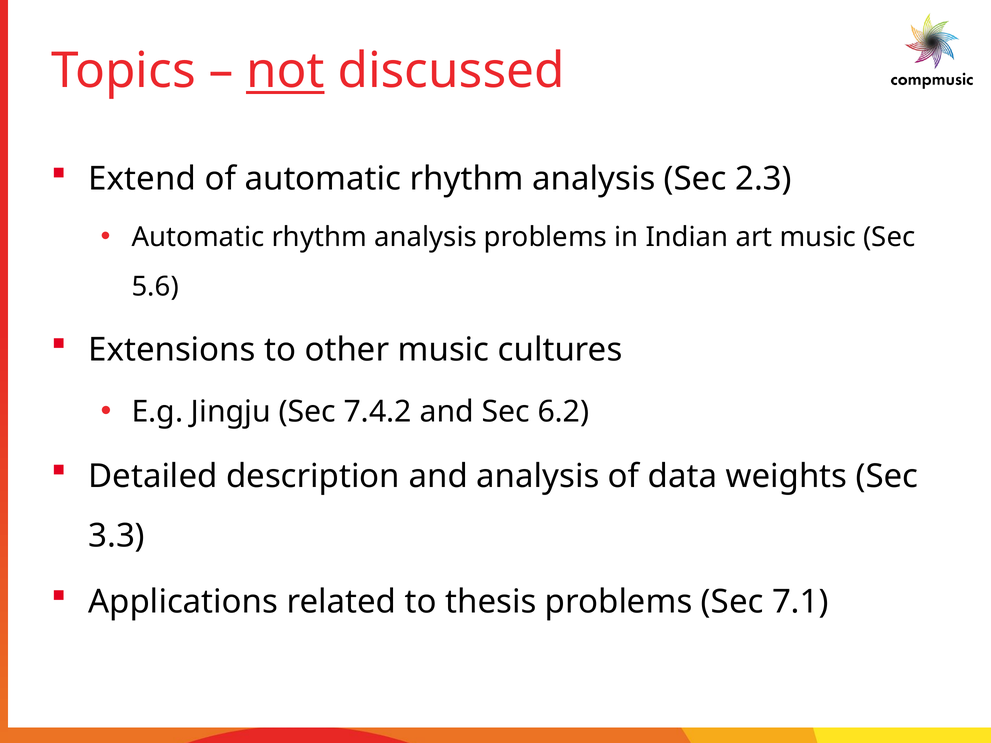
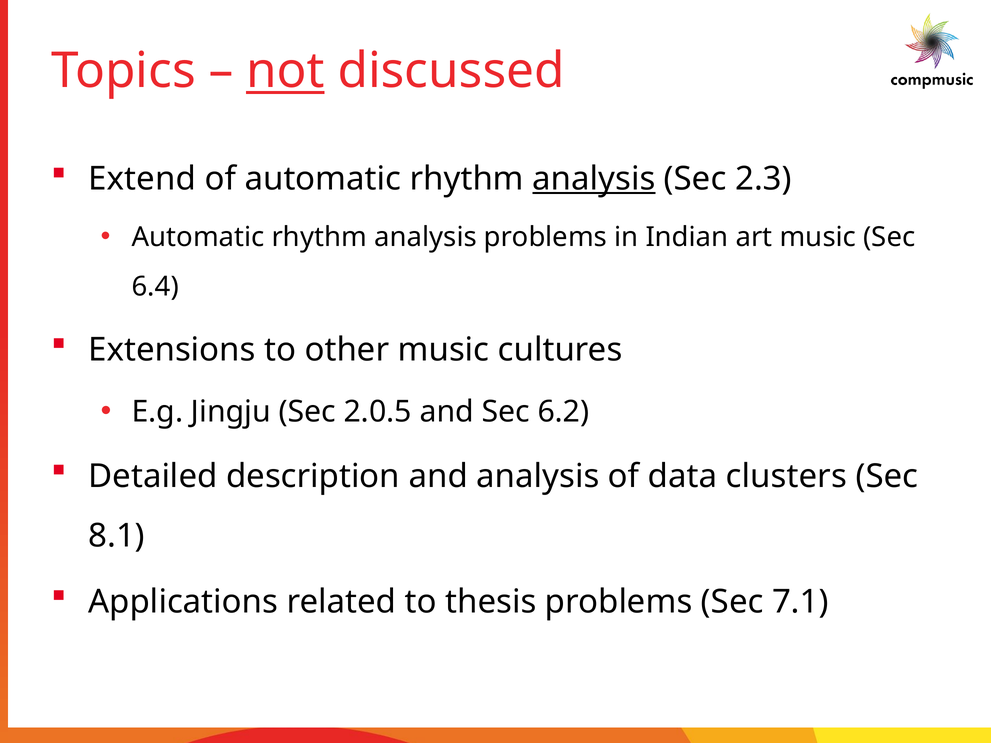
analysis at (594, 179) underline: none -> present
5.6: 5.6 -> 6.4
7.4.2: 7.4.2 -> 2.0.5
weights: weights -> clusters
3.3: 3.3 -> 8.1
